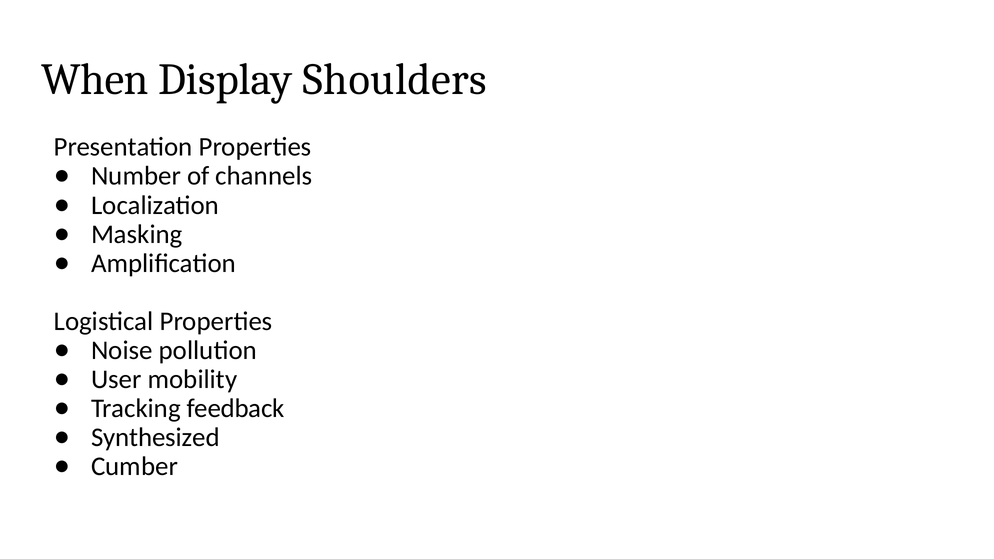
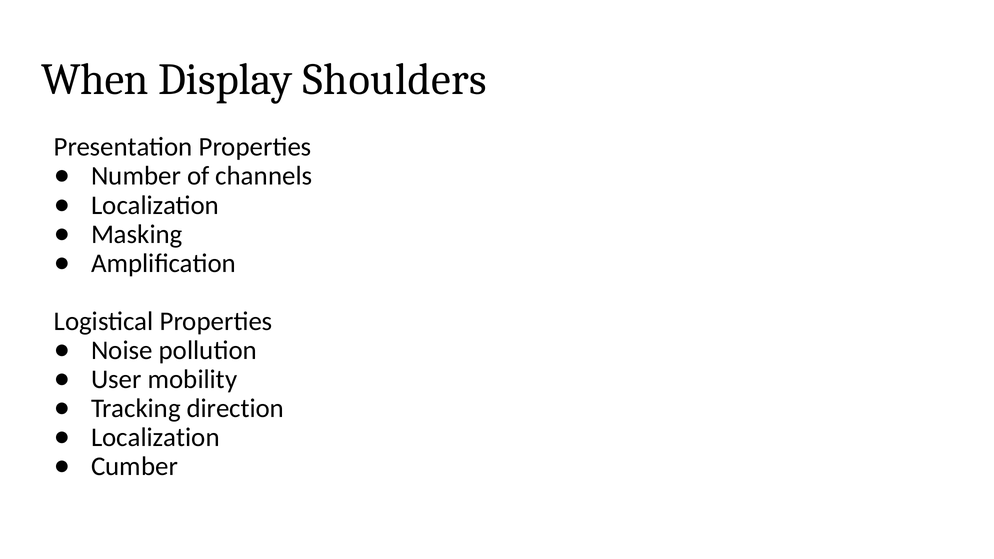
feedback: feedback -> direction
Synthesized at (155, 438): Synthesized -> Localization
